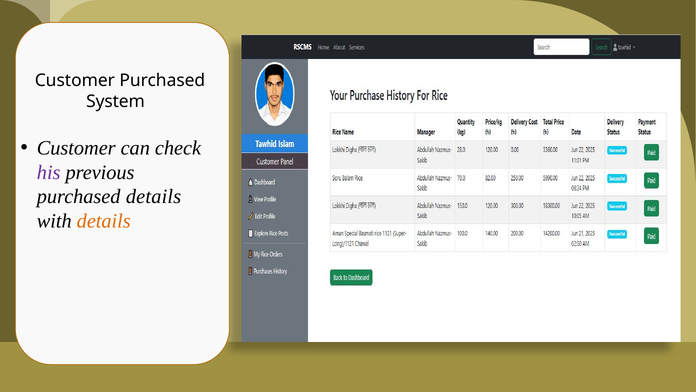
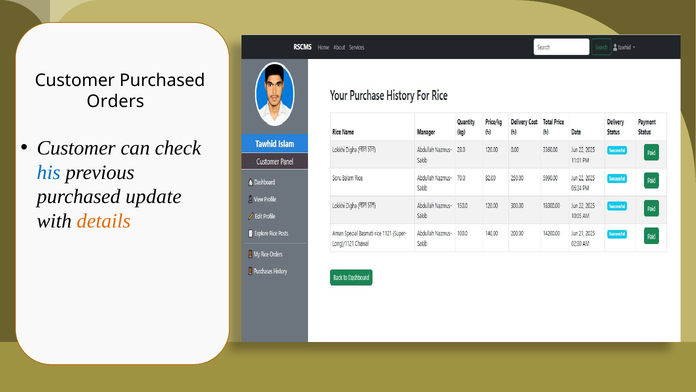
System: System -> Orders
his colour: purple -> blue
purchased details: details -> update
